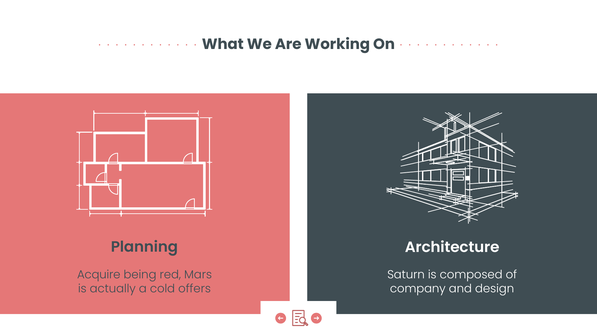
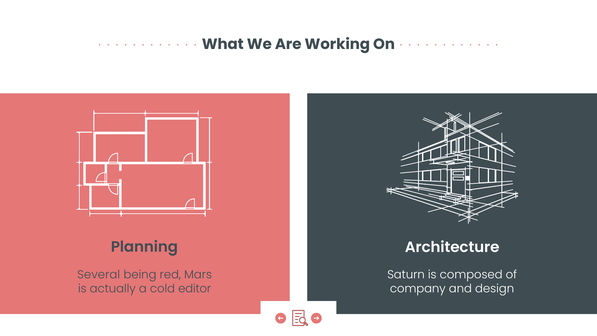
Acquire: Acquire -> Several
offers: offers -> editor
